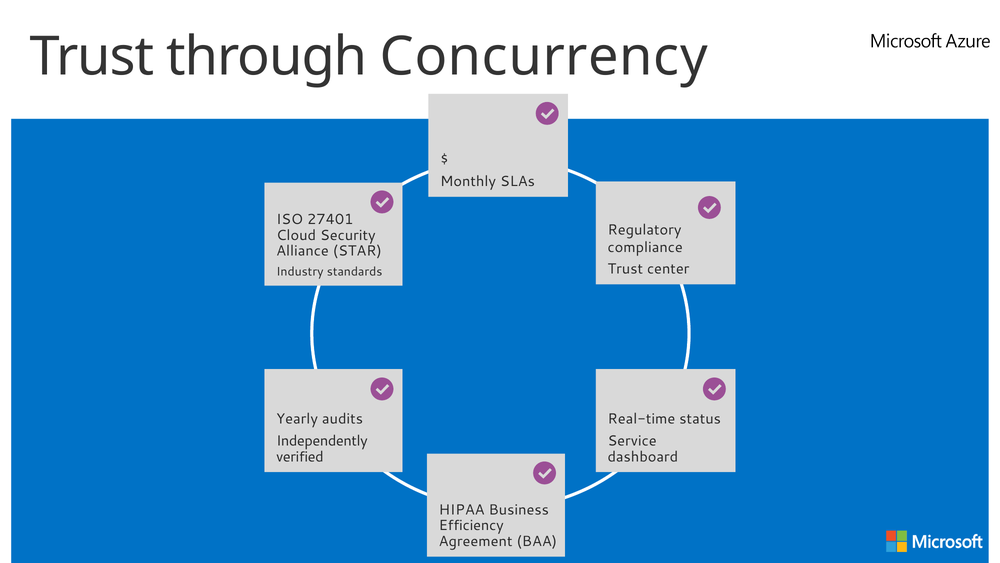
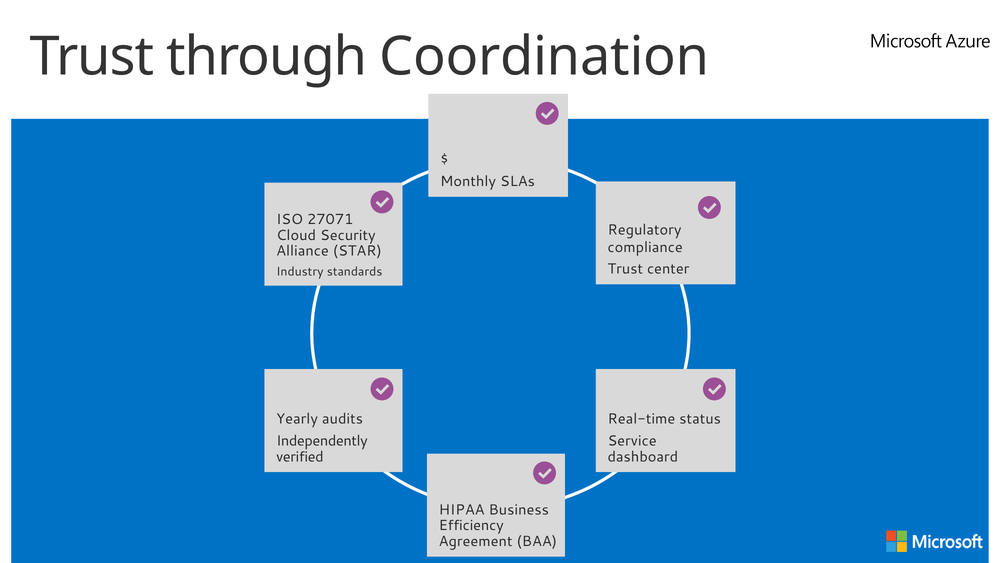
Concurrency: Concurrency -> Coordination
27401: 27401 -> 27071
